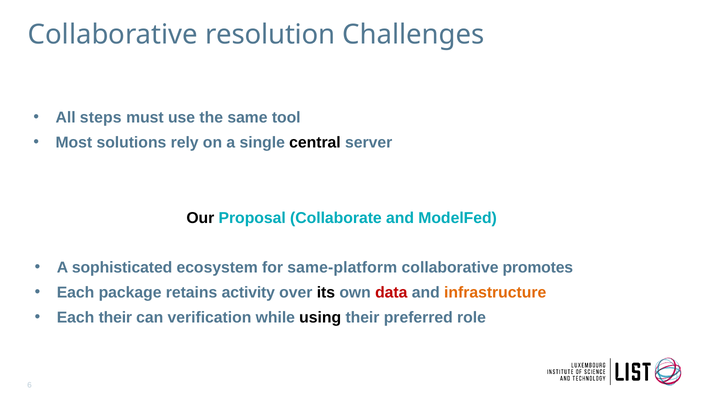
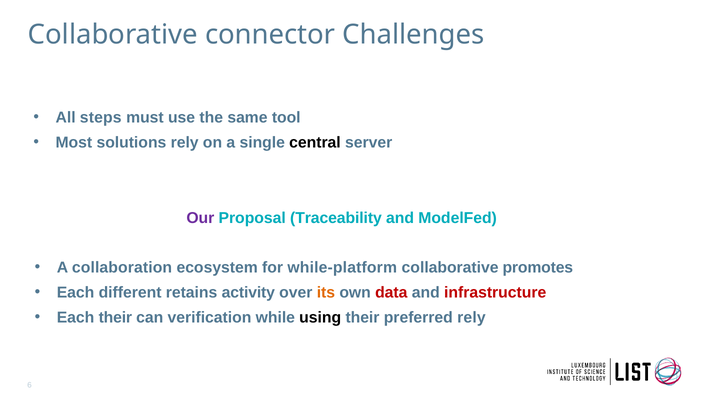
resolution: resolution -> connector
Our colour: black -> purple
Collaborate: Collaborate -> Traceability
sophisticated: sophisticated -> collaboration
same-platform: same-platform -> while-platform
package: package -> different
its colour: black -> orange
infrastructure colour: orange -> red
preferred role: role -> rely
